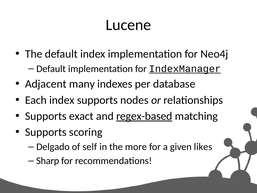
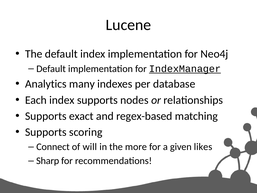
Adjacent: Adjacent -> Analytics
regex-based underline: present -> none
Delgado: Delgado -> Connect
self: self -> will
